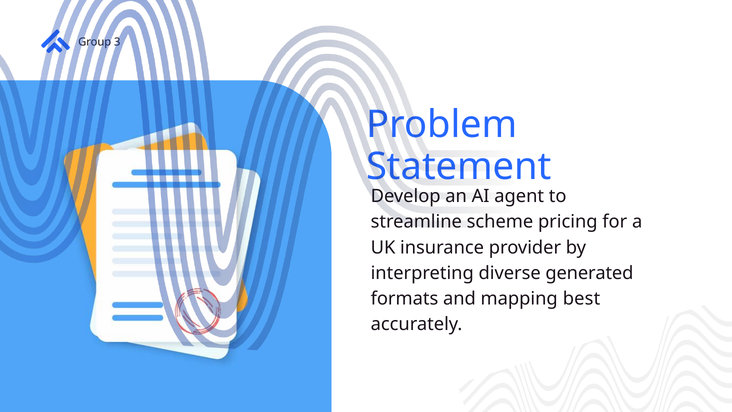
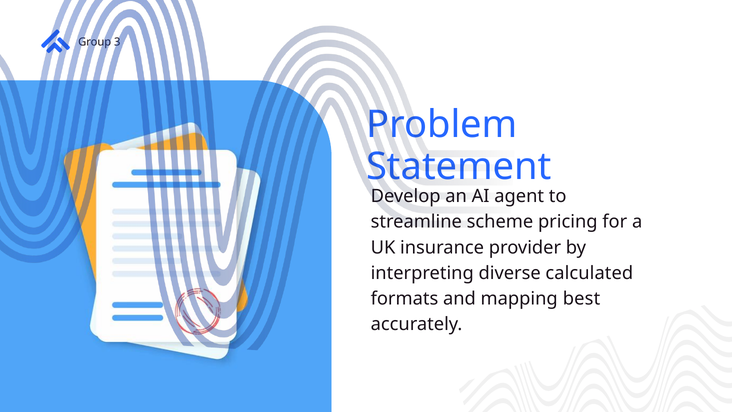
generated: generated -> calculated
